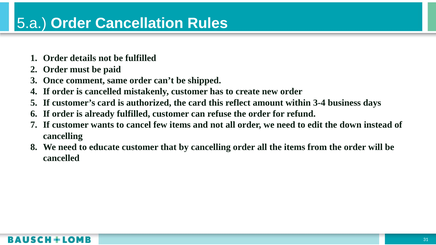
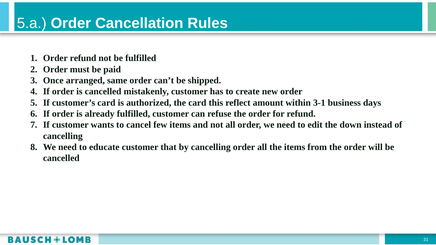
Order details: details -> refund
comment: comment -> arranged
3-4: 3-4 -> 3-1
